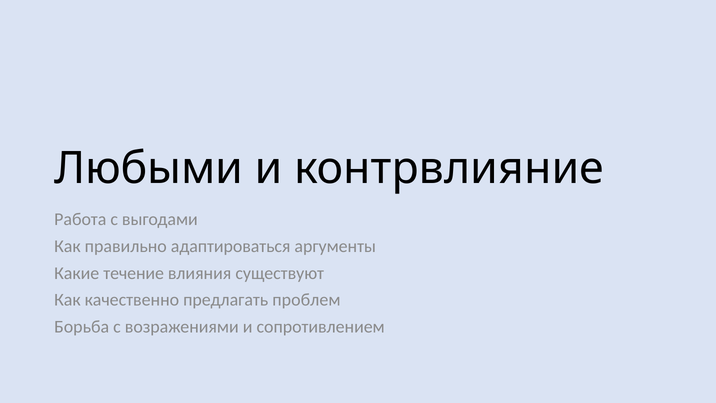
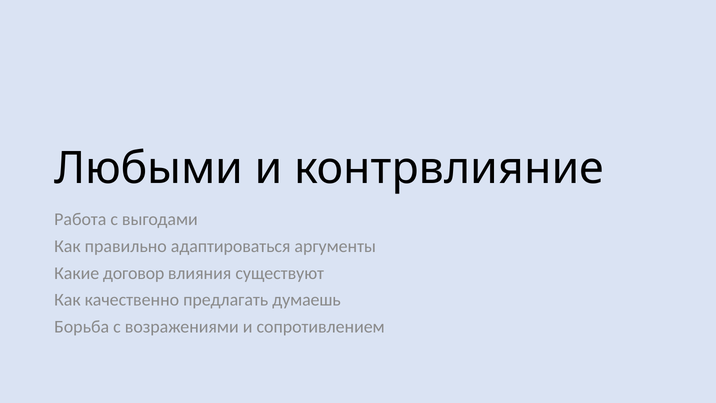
течение: течение -> договор
проблем: проблем -> думаешь
